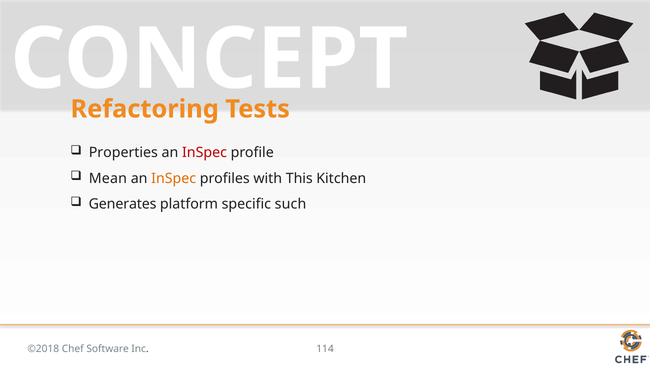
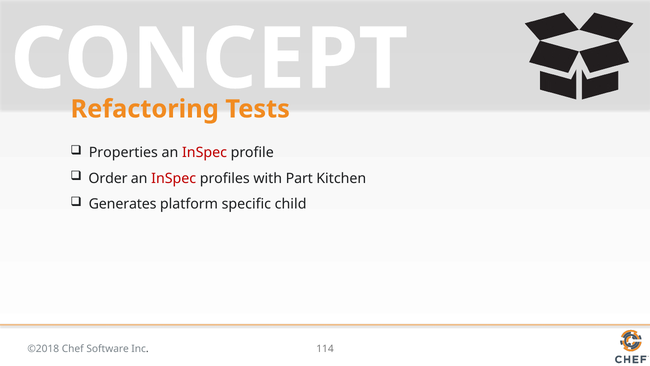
Mean: Mean -> Order
InSpec at (174, 178) colour: orange -> red
This: This -> Part
such: such -> child
